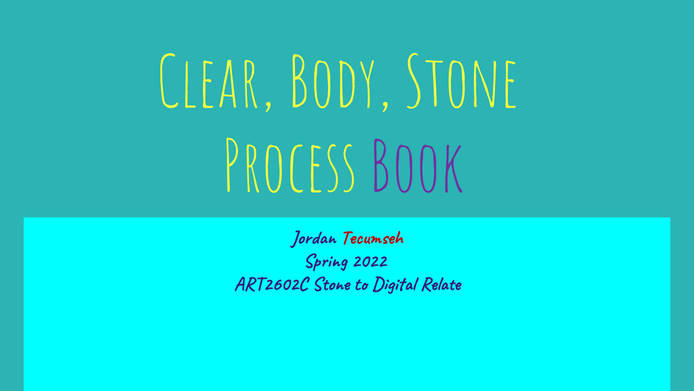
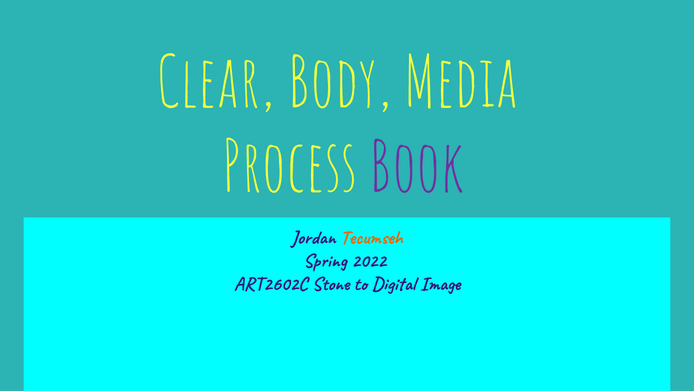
Body Stone: Stone -> Media
Tecumseh colour: red -> orange
Relate: Relate -> Image
